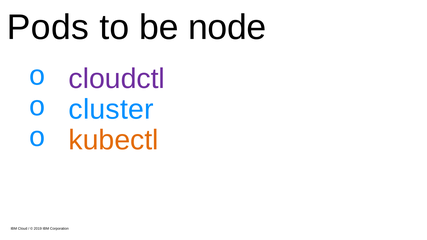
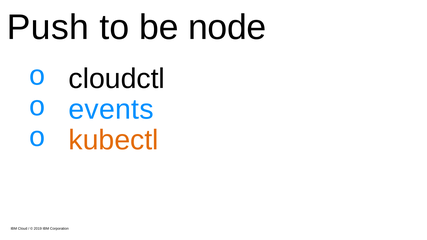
Pods: Pods -> Push
cloudctl colour: purple -> black
cluster: cluster -> events
